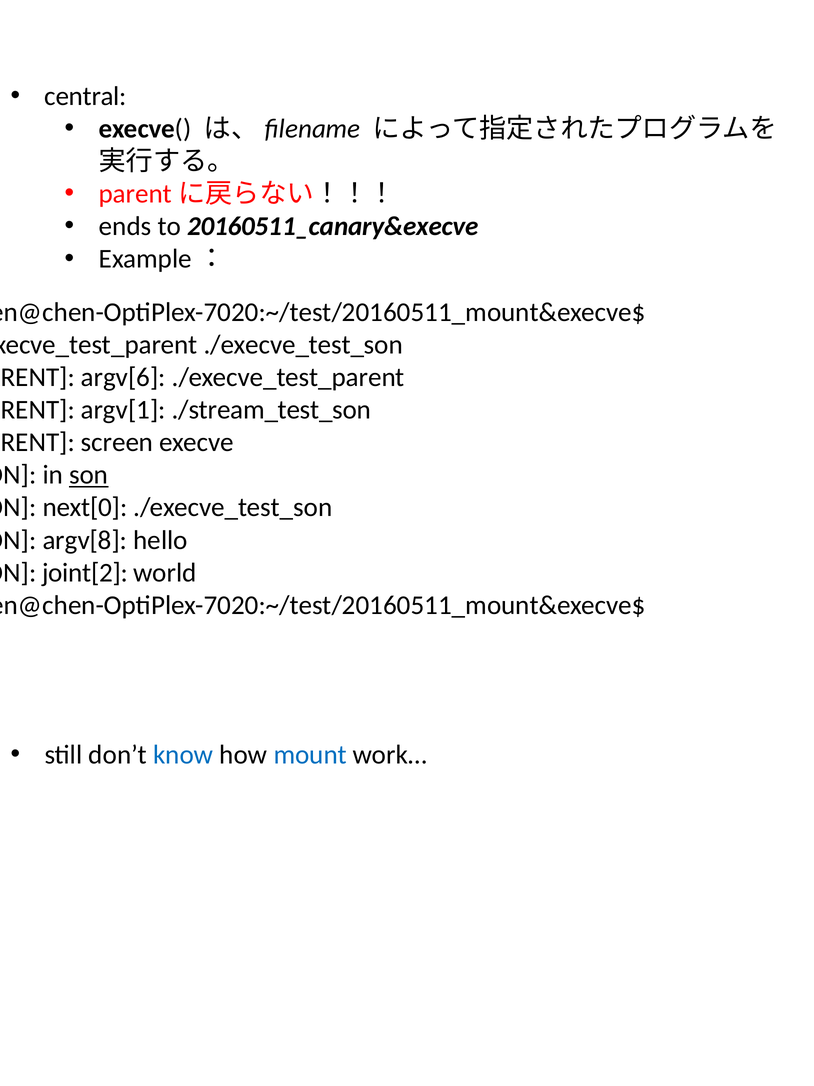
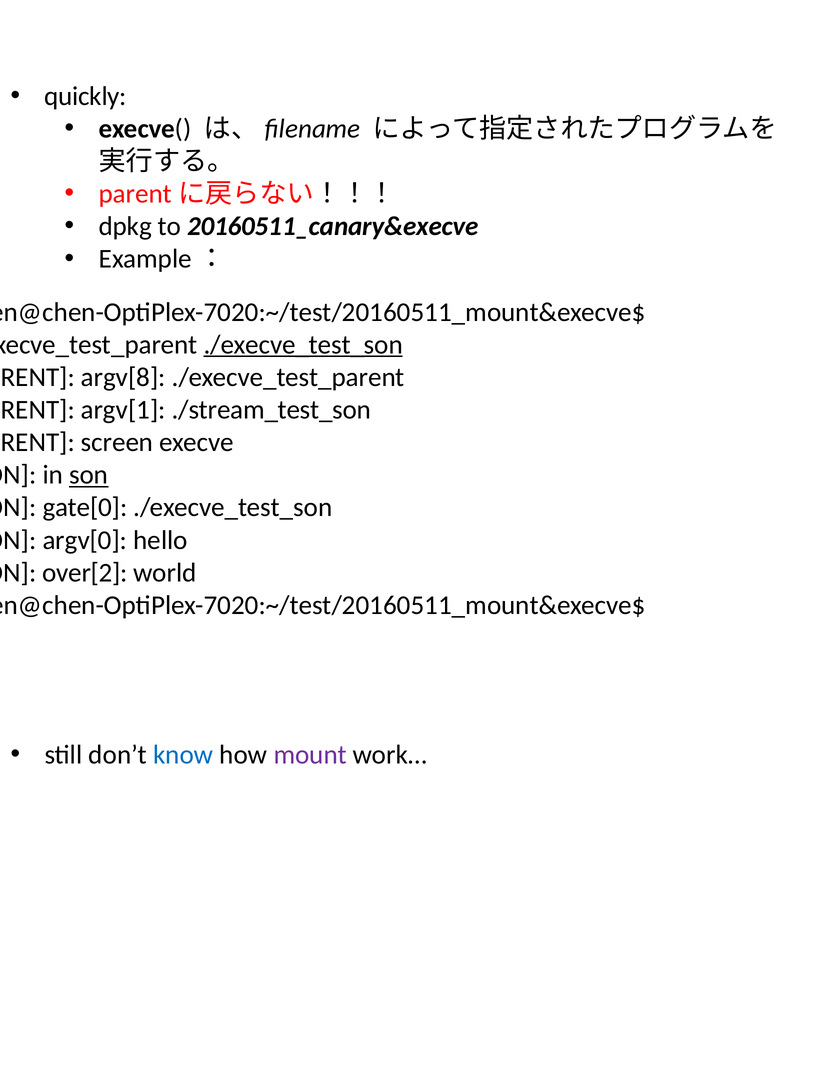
central: central -> quickly
ends: ends -> dpkg
./execve_test_son at (303, 344) underline: none -> present
argv[6: argv[6 -> argv[8
next[0: next[0 -> gate[0
argv[8: argv[8 -> argv[0
joint[2: joint[2 -> over[2
mount colour: blue -> purple
